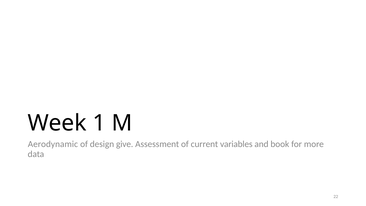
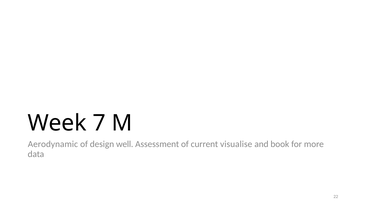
1: 1 -> 7
give: give -> well
variables: variables -> visualise
